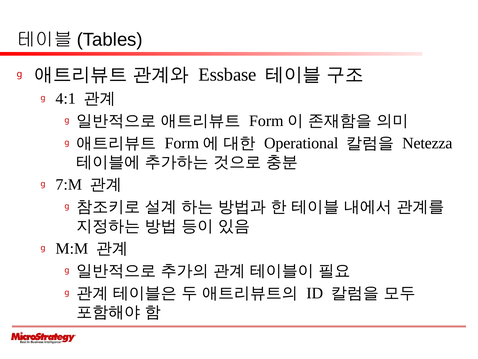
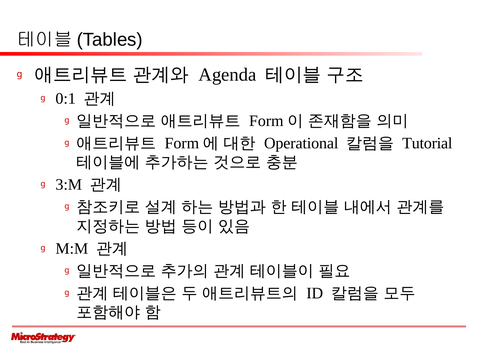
Essbase: Essbase -> Agenda
4:1: 4:1 -> 0:1
Netezza: Netezza -> Tutorial
7:M: 7:M -> 3:M
